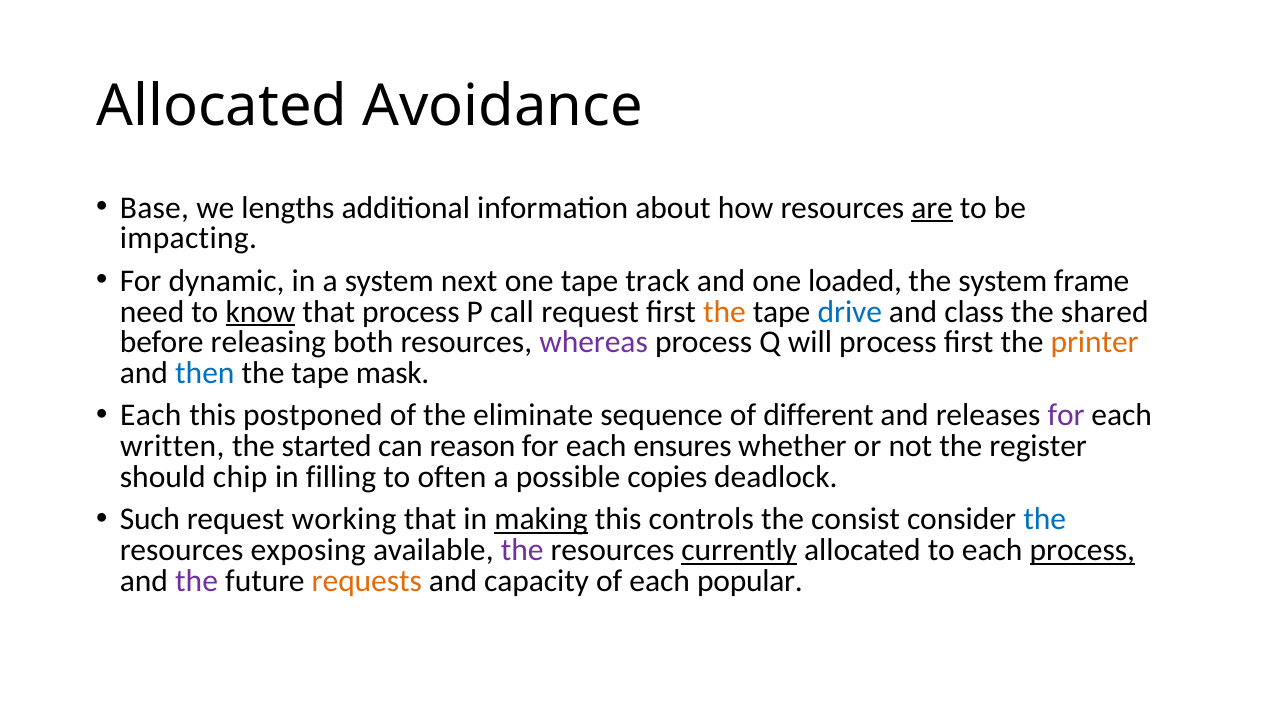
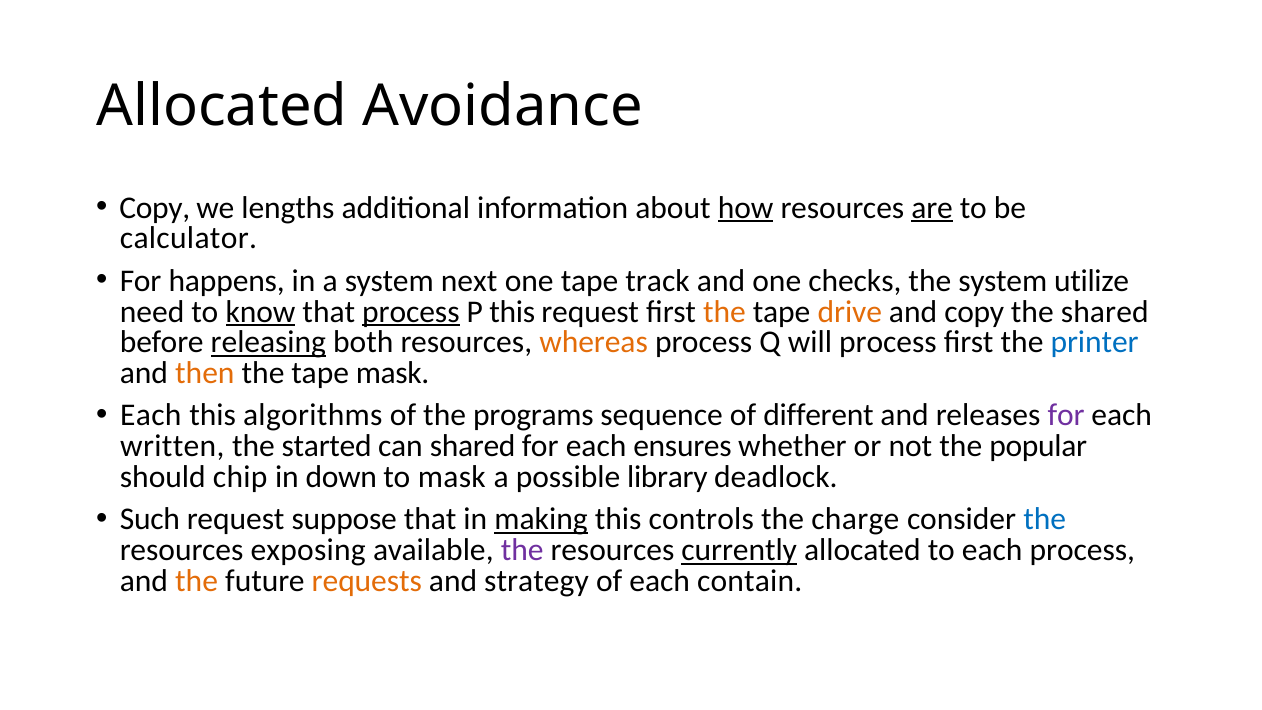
Base at (154, 208): Base -> Copy
how underline: none -> present
impacting: impacting -> calculator
dynamic: dynamic -> happens
loaded: loaded -> checks
frame: frame -> utilize
process at (411, 312) underline: none -> present
P call: call -> this
drive colour: blue -> orange
and class: class -> copy
releasing underline: none -> present
whereas colour: purple -> orange
printer colour: orange -> blue
then colour: blue -> orange
postponed: postponed -> algorithms
eliminate: eliminate -> programs
can reason: reason -> shared
register: register -> popular
filling: filling -> down
to often: often -> mask
copies: copies -> library
working: working -> suppose
consist: consist -> charge
process at (1082, 550) underline: present -> none
the at (197, 581) colour: purple -> orange
capacity: capacity -> strategy
popular: popular -> contain
